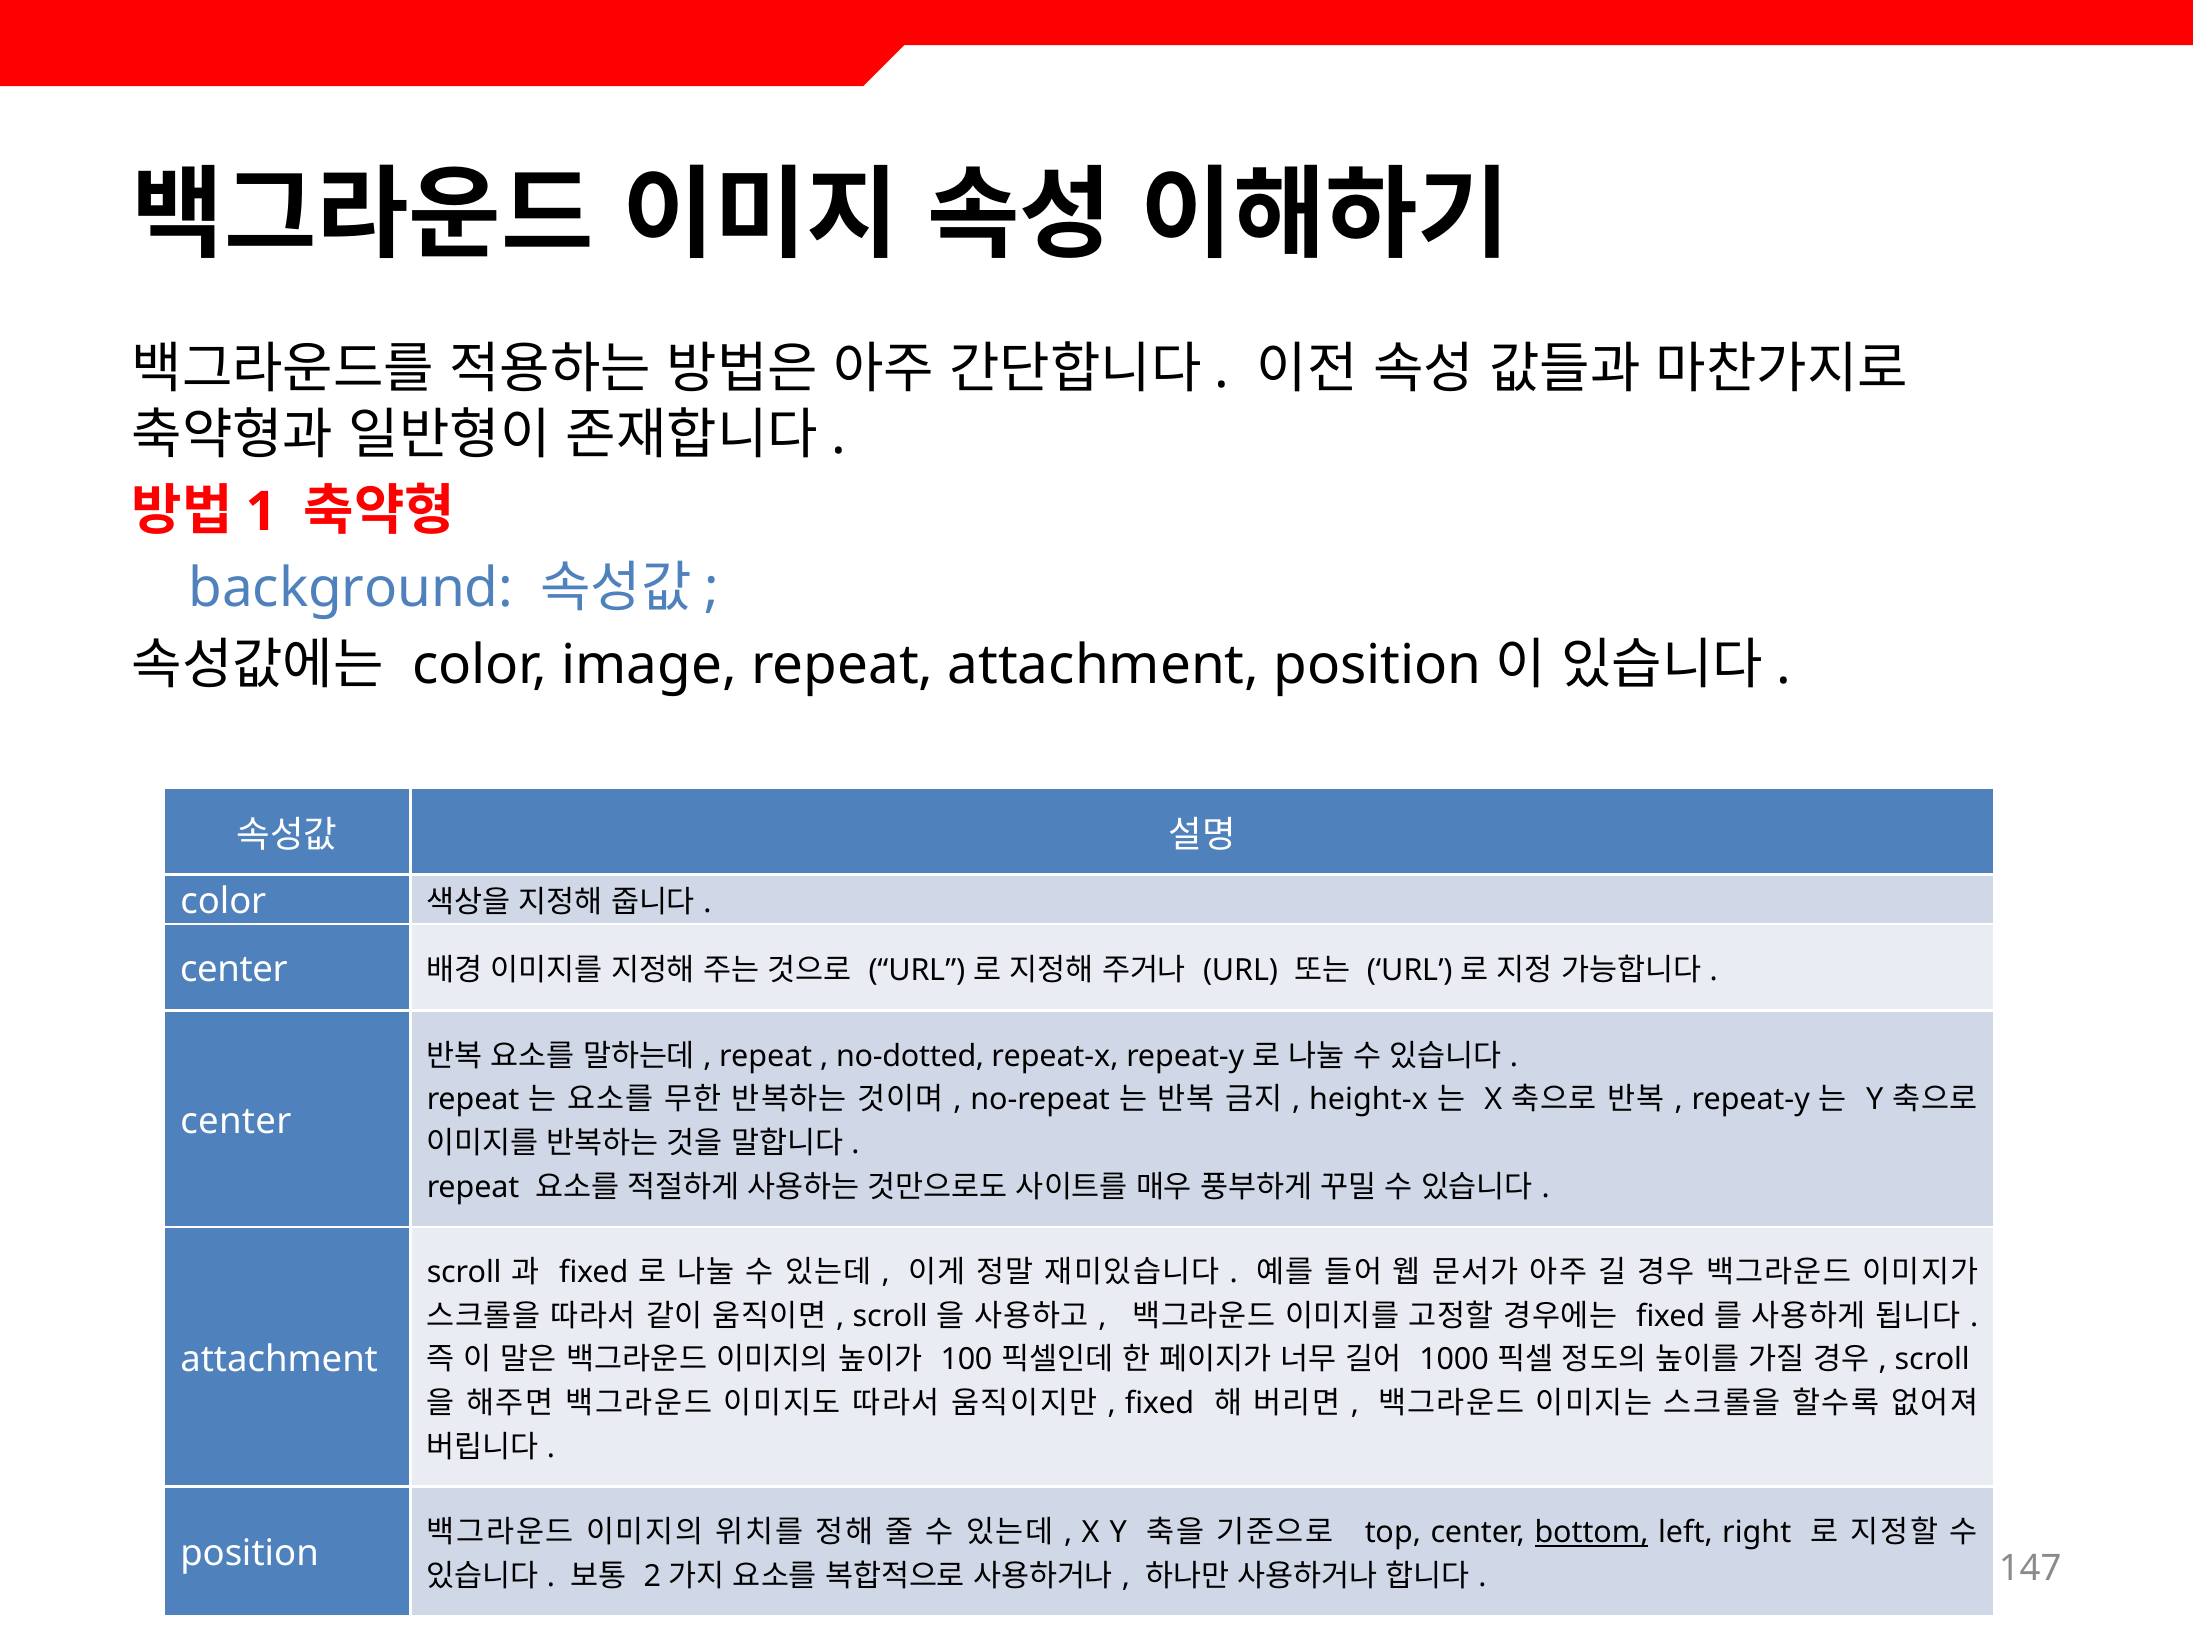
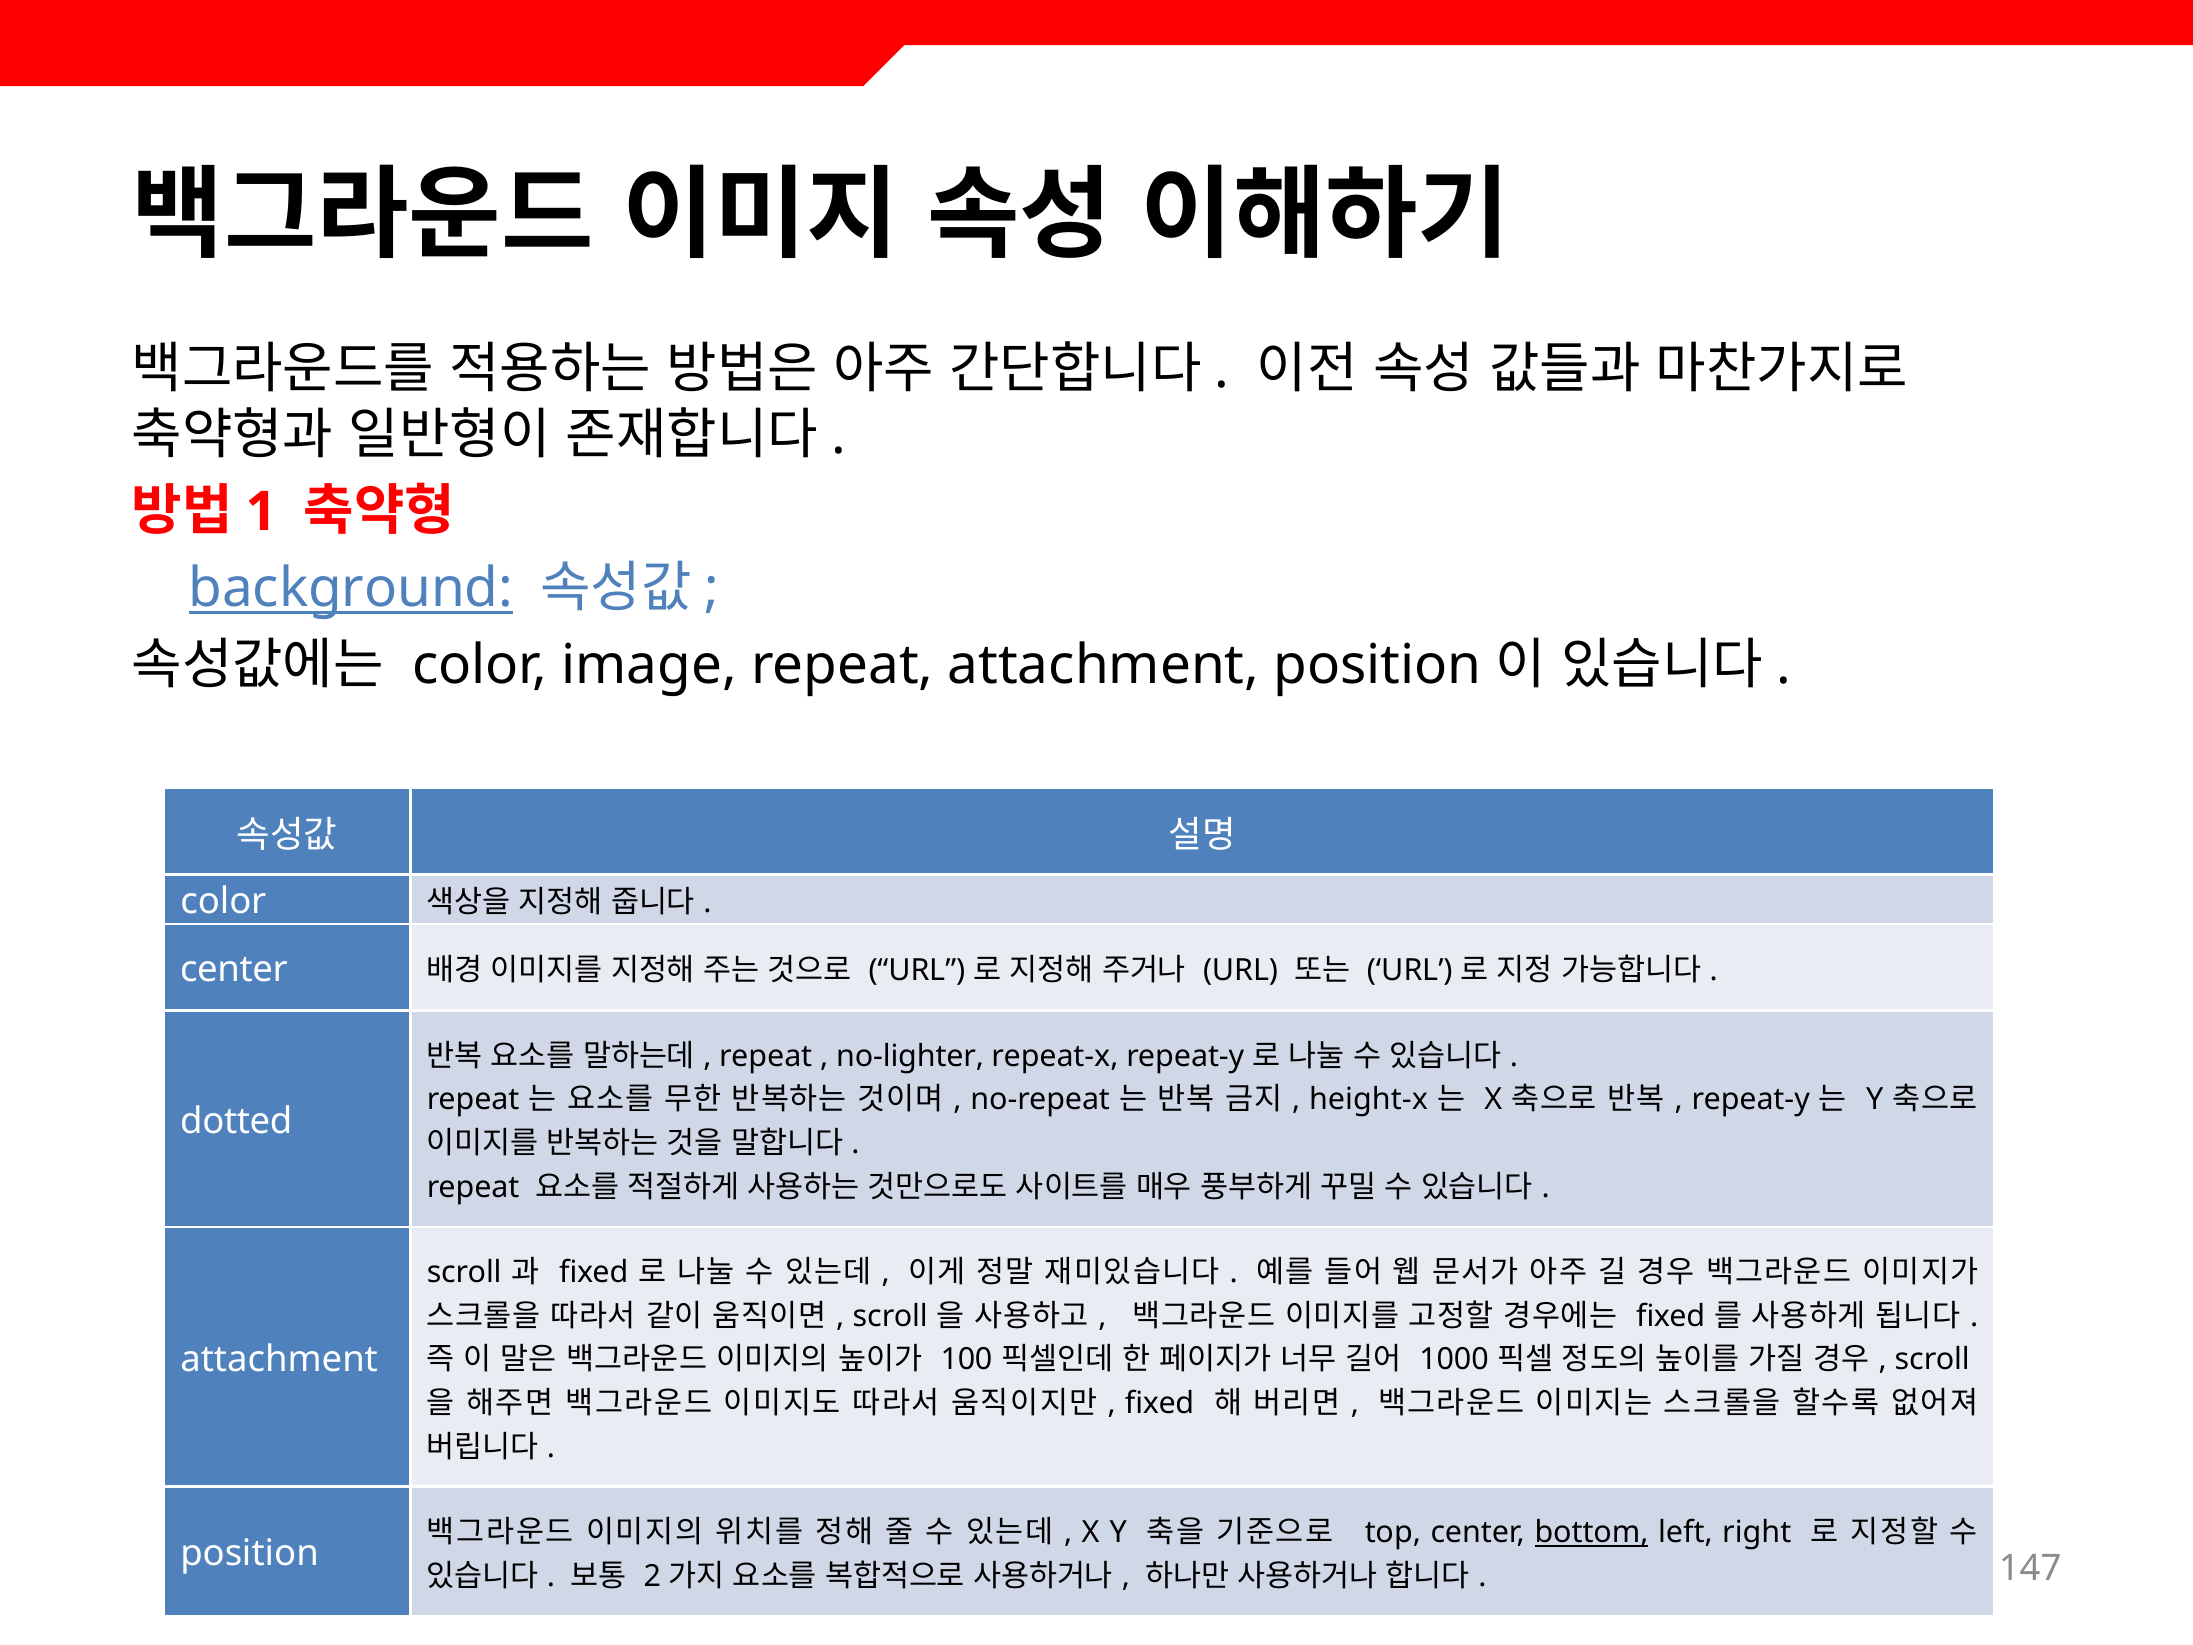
background underline: none -> present
no-dotted: no-dotted -> no-lighter
center at (236, 1121): center -> dotted
